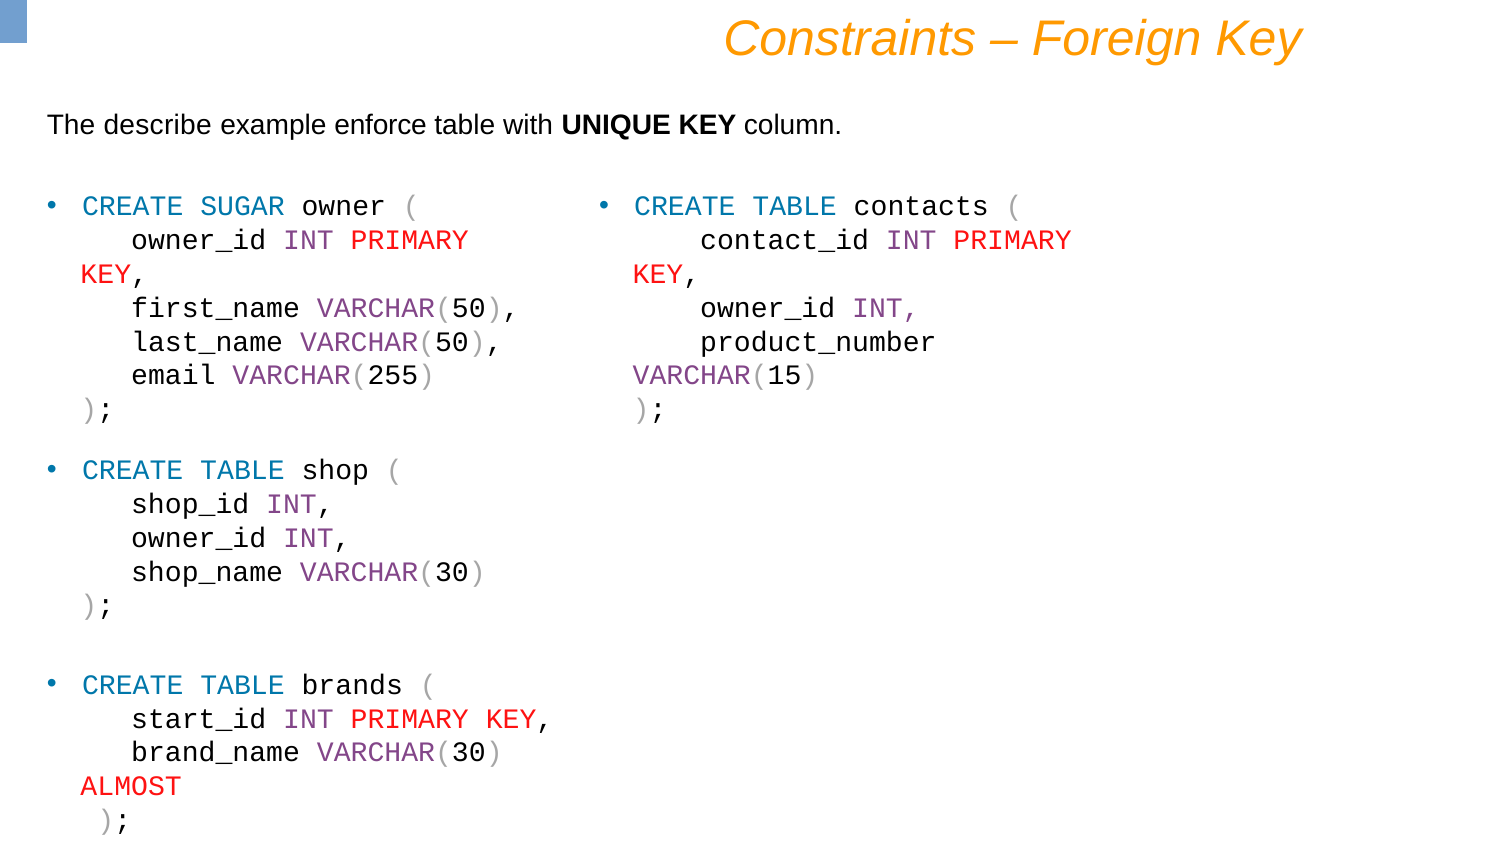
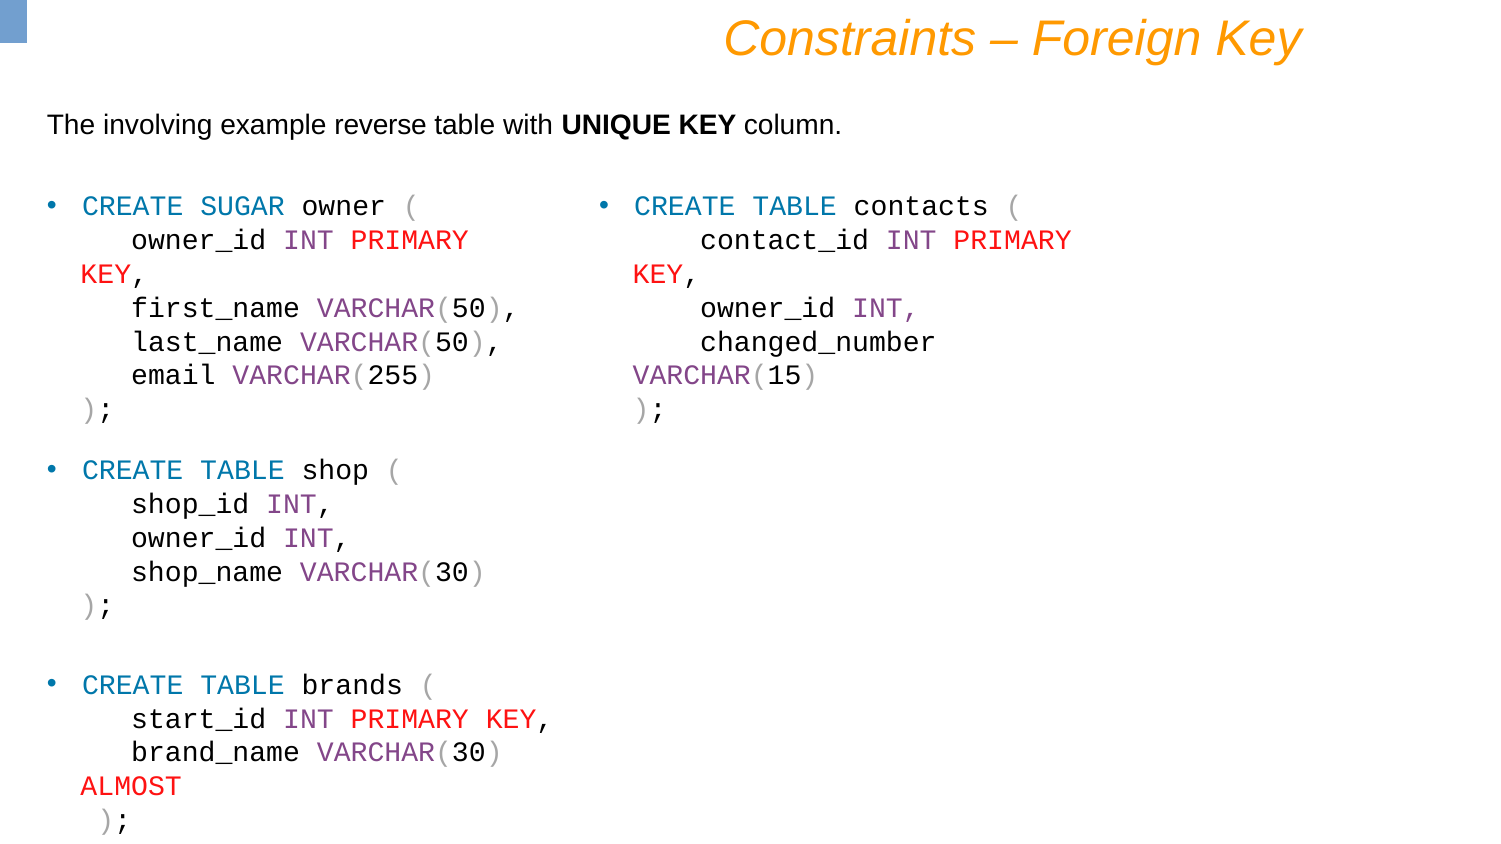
describe: describe -> involving
enforce: enforce -> reverse
product_number: product_number -> changed_number
